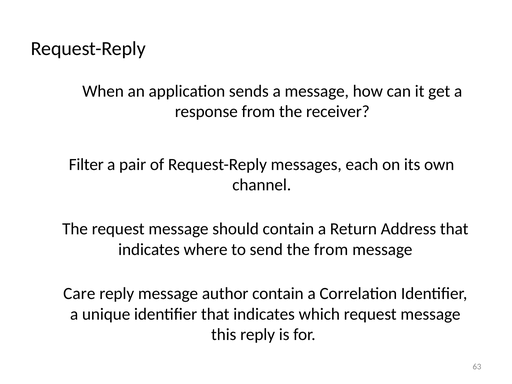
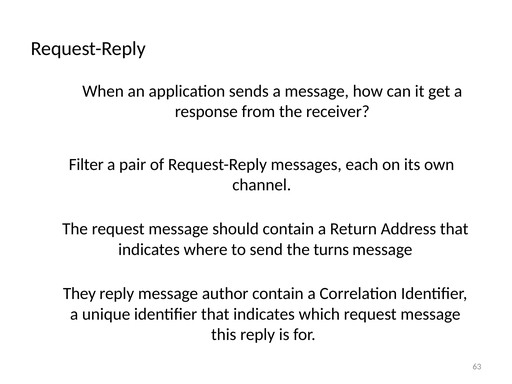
the from: from -> turns
Care: Care -> They
